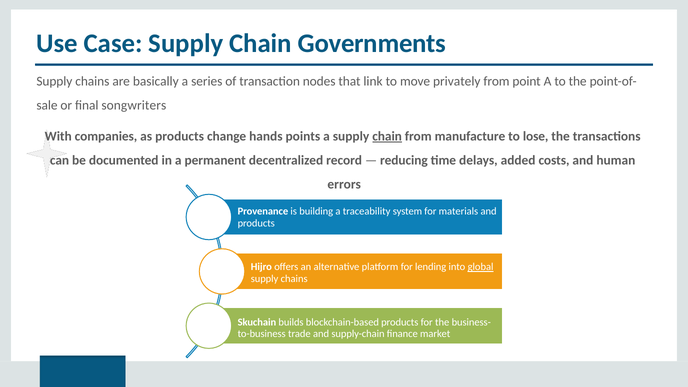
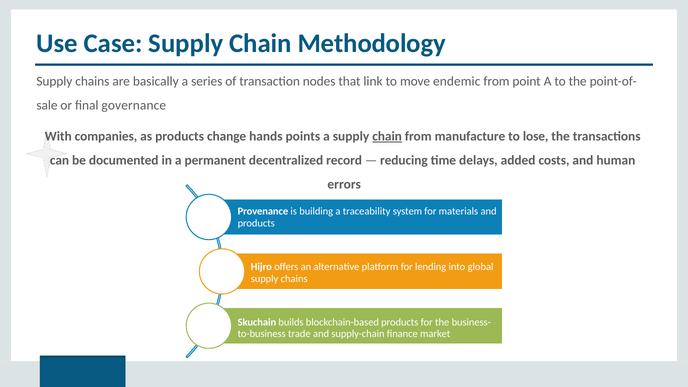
Governments: Governments -> Methodology
privately: privately -> endemic
songwriters: songwriters -> governance
global underline: present -> none
